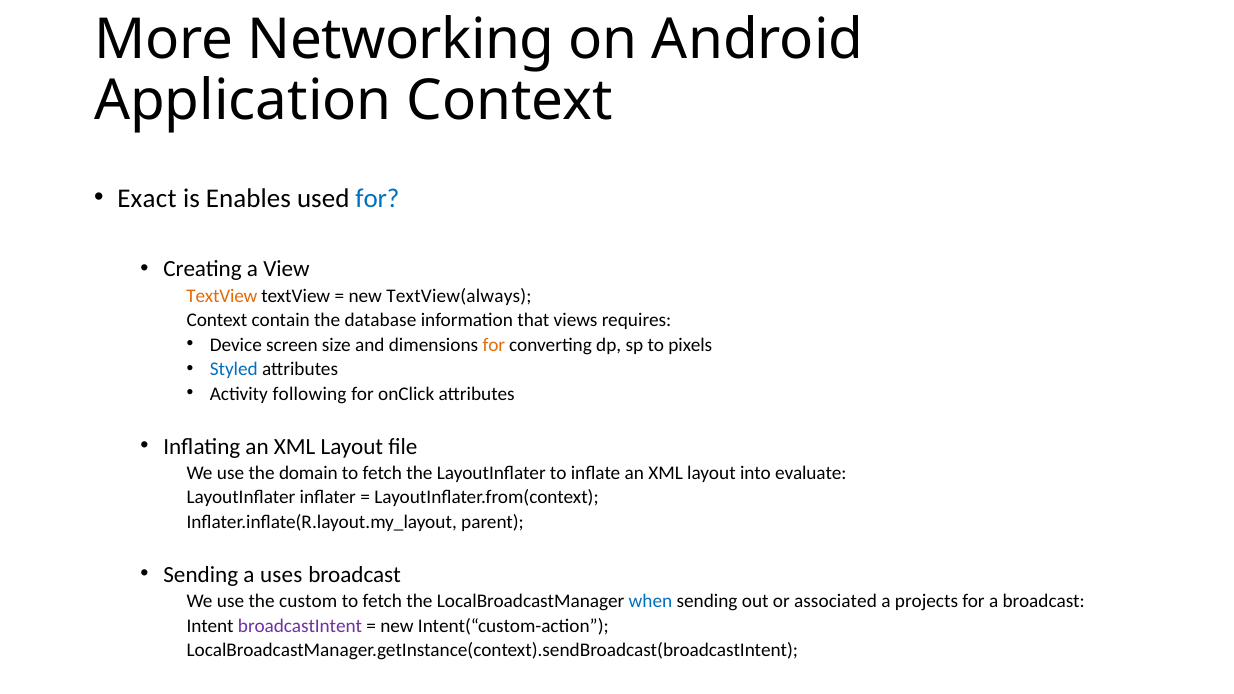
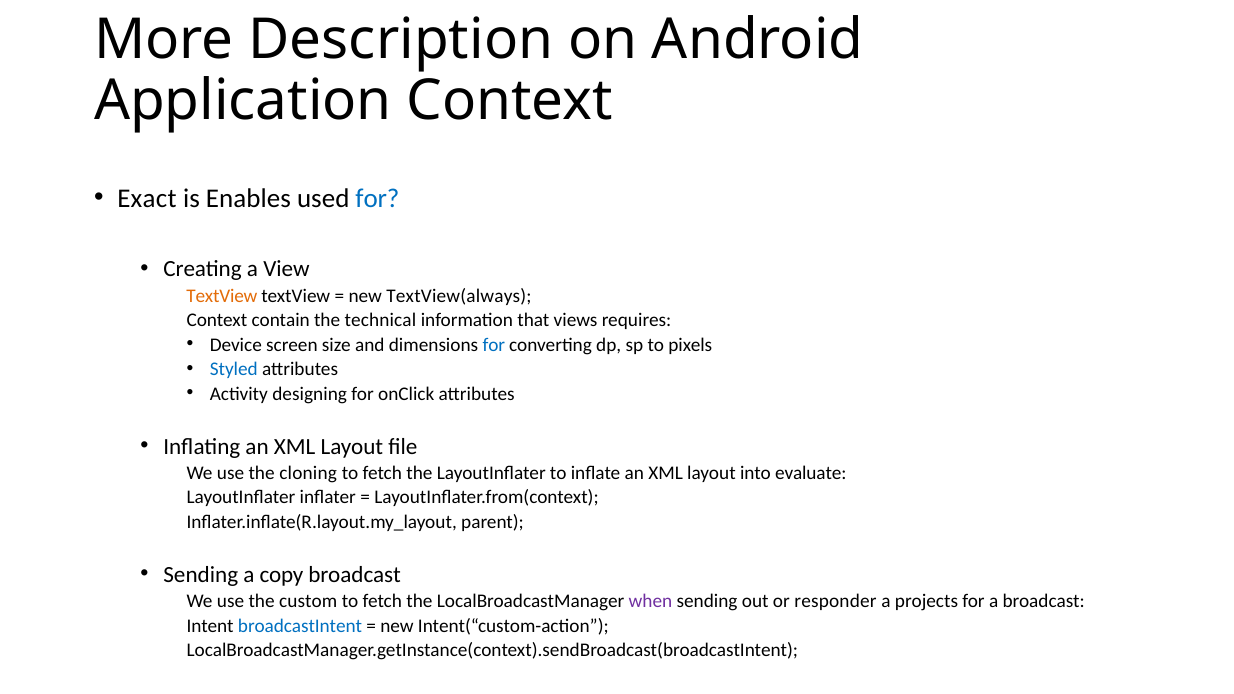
Networking: Networking -> Description
database: database -> technical
for at (494, 345) colour: orange -> blue
following: following -> designing
domain: domain -> cloning
uses: uses -> copy
when colour: blue -> purple
associated: associated -> responder
broadcastIntent colour: purple -> blue
